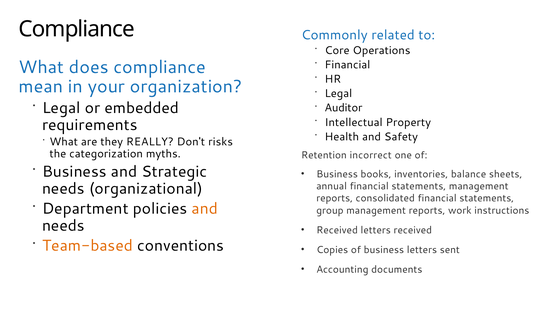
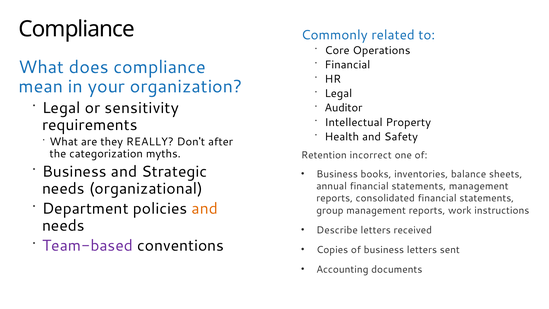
embedded: embedded -> sensitivity
risks: risks -> after
Received at (337, 230): Received -> Describe
Team-based colour: orange -> purple
